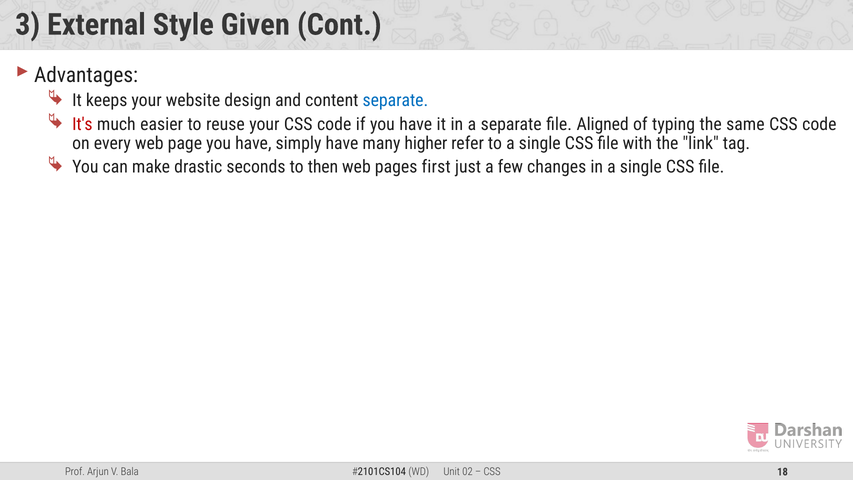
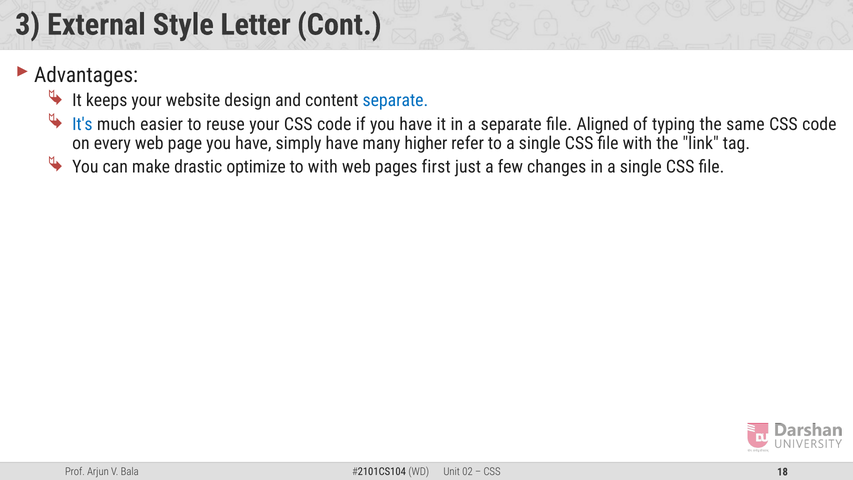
Given: Given -> Letter
It's colour: red -> blue
seconds: seconds -> optimize
to then: then -> with
